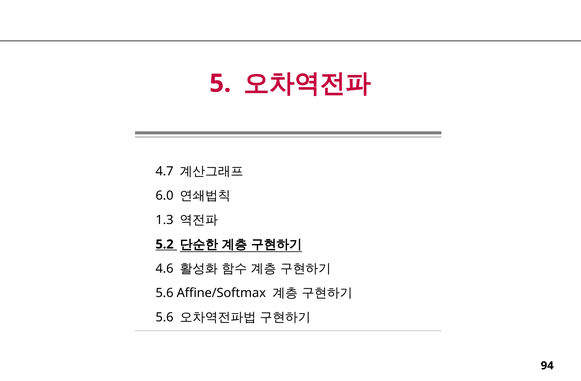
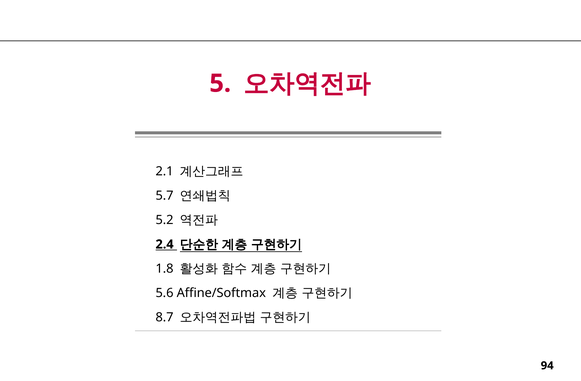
4.7: 4.7 -> 2.1
6.0: 6.0 -> 5.7
1.3: 1.3 -> 5.2
5.2: 5.2 -> 2.4
4.6: 4.6 -> 1.8
5.6 at (164, 318): 5.6 -> 8.7
